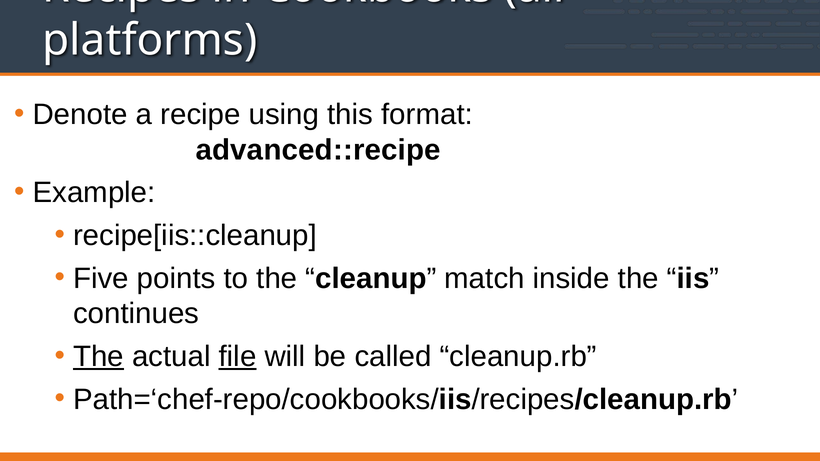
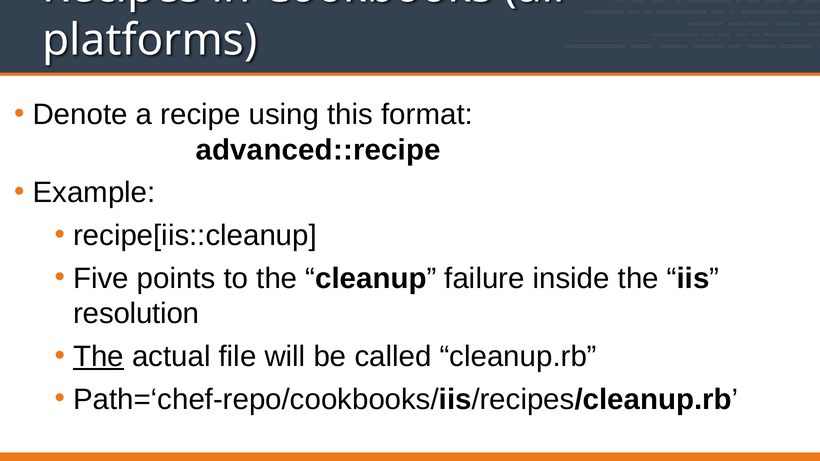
match: match -> failure
continues: continues -> resolution
file underline: present -> none
